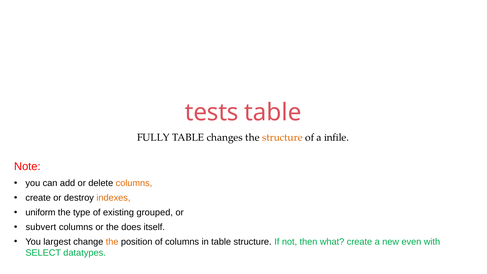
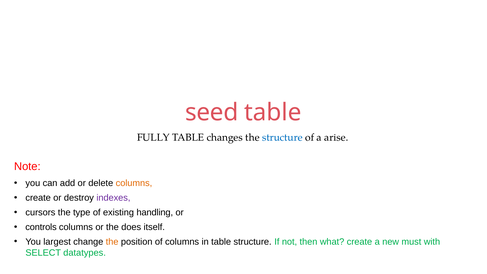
tests: tests -> seed
structure at (282, 138) colour: orange -> blue
infile: infile -> arise
indexes colour: orange -> purple
uniform: uniform -> cursors
grouped: grouped -> handling
subvert: subvert -> controls
even: even -> must
